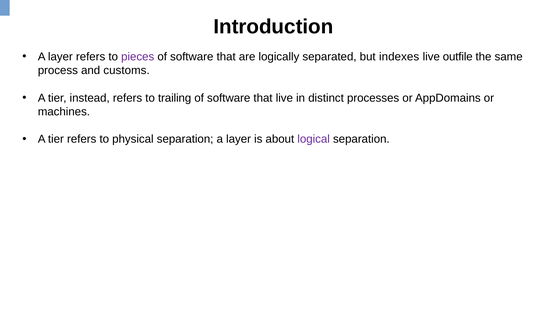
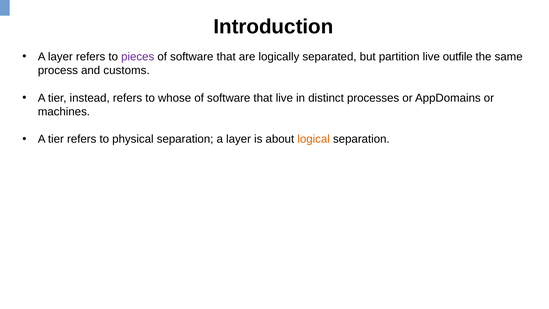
indexes: indexes -> partition
trailing: trailing -> whose
logical colour: purple -> orange
